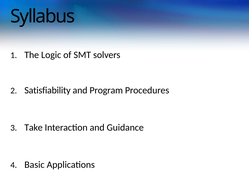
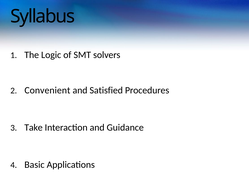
Satisfiability: Satisfiability -> Convenient
Program: Program -> Satisfied
